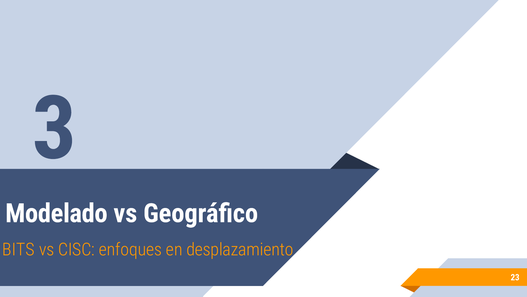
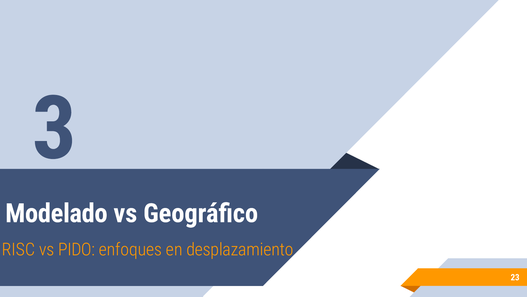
BITS: BITS -> RISC
CISC: CISC -> PIDO
